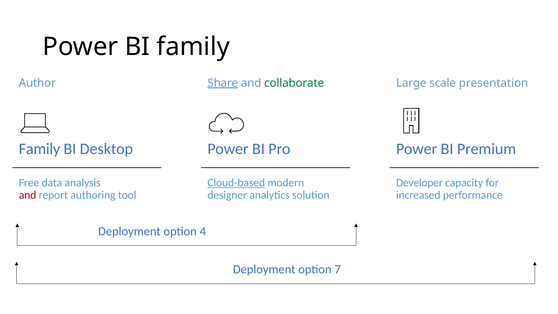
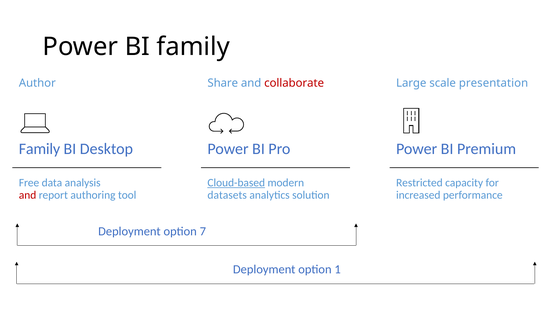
Share underline: present -> none
collaborate colour: green -> red
Developer: Developer -> Restricted
designer: designer -> datasets
4: 4 -> 7
7: 7 -> 1
